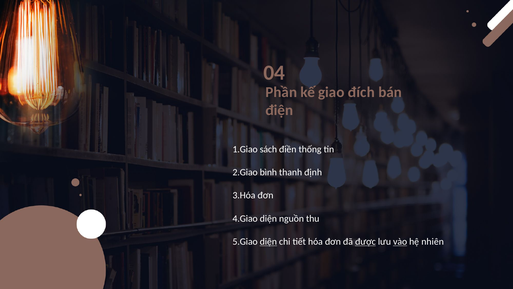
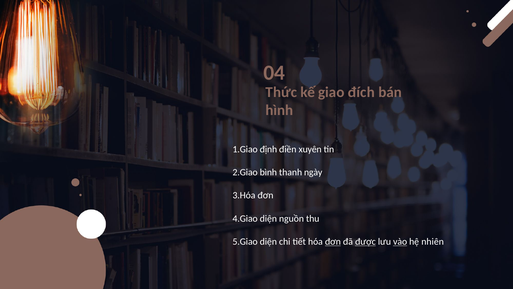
Phần: Phần -> Thức
điện: điện -> hình
sách: sách -> định
thống: thống -> xuyên
định: định -> ngày
diện at (268, 241) underline: present -> none
đơn at (333, 241) underline: none -> present
